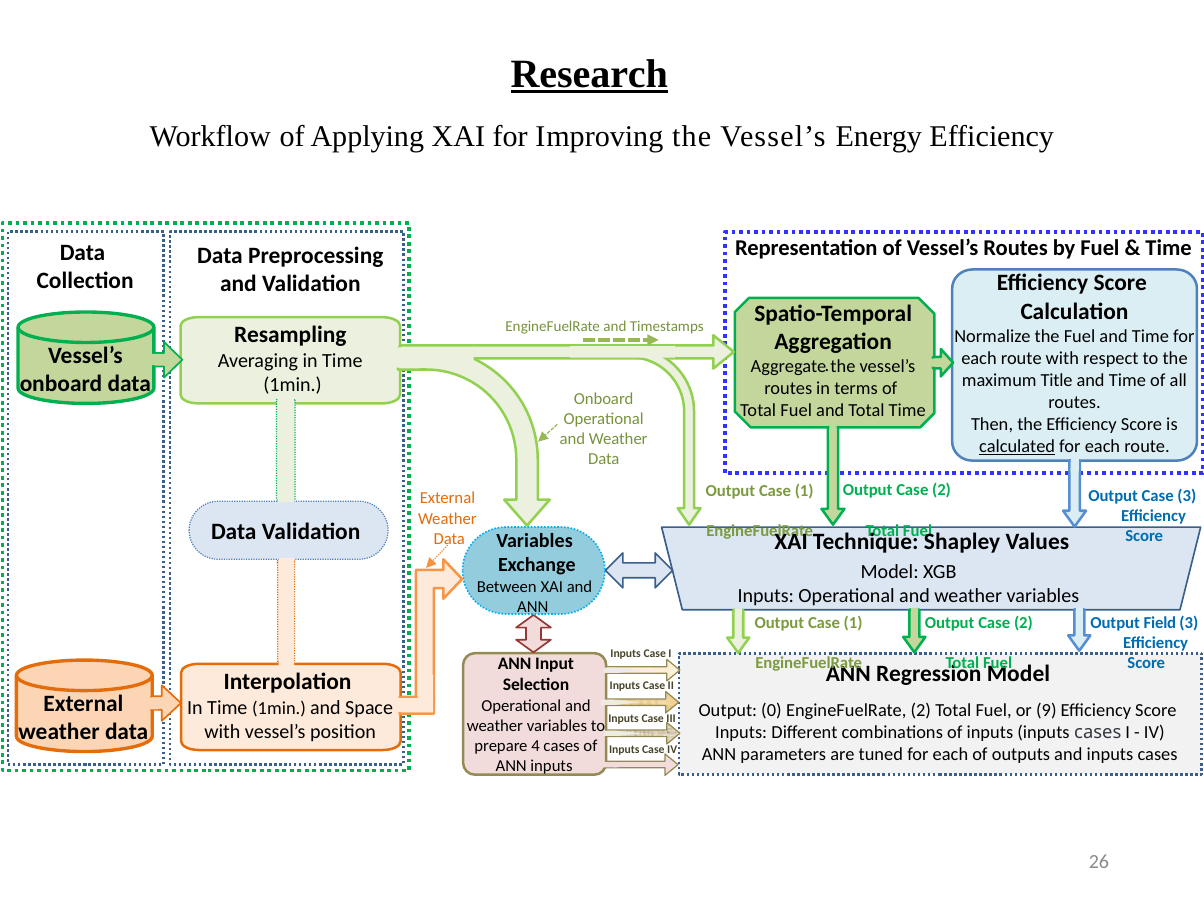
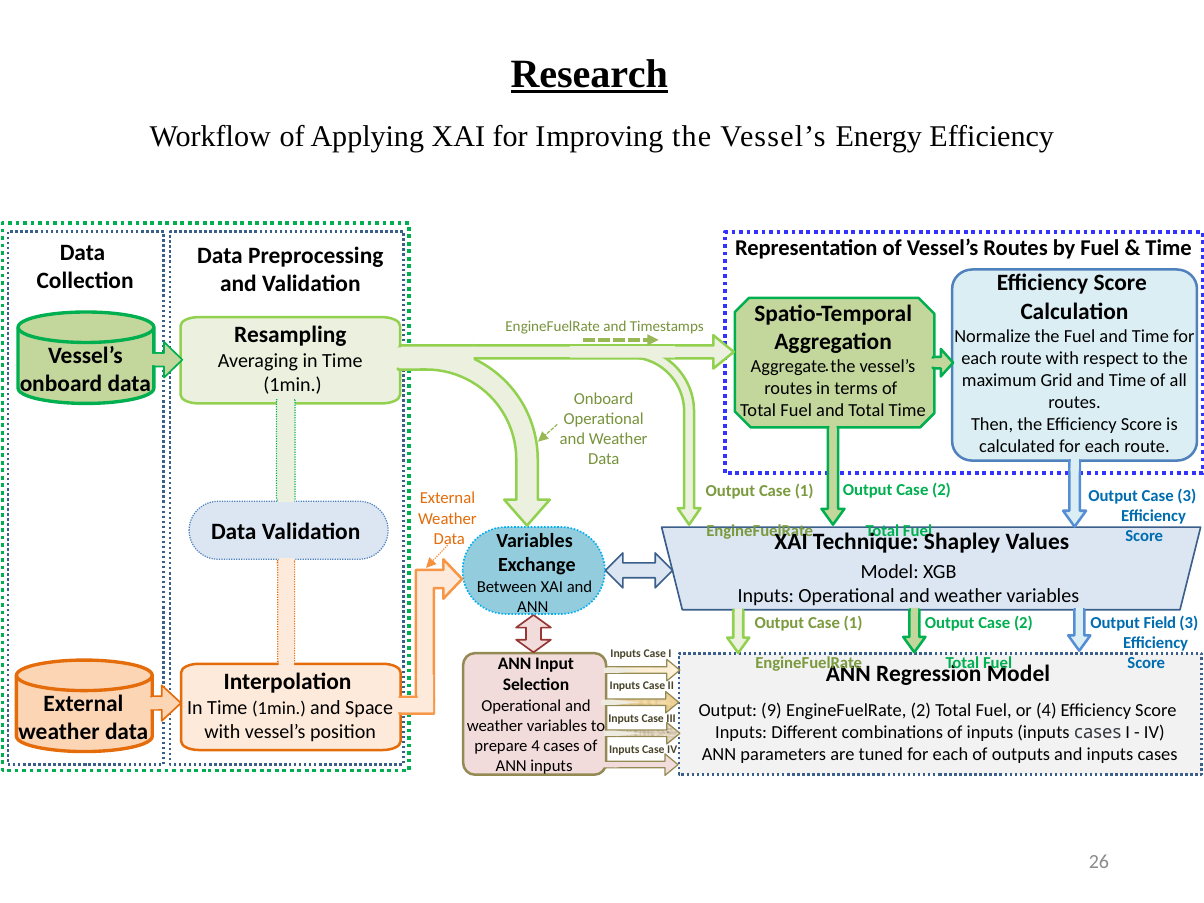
Title: Title -> Grid
calculated underline: present -> none
0: 0 -> 9
or 9: 9 -> 4
